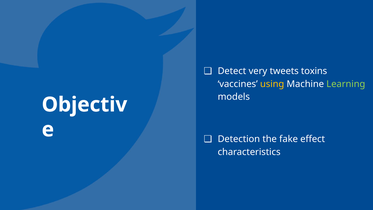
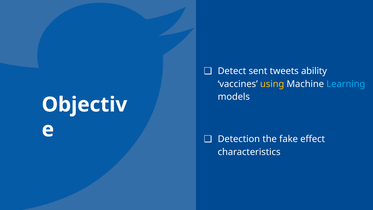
very: very -> sent
toxins: toxins -> ability
Learning colour: light green -> light blue
